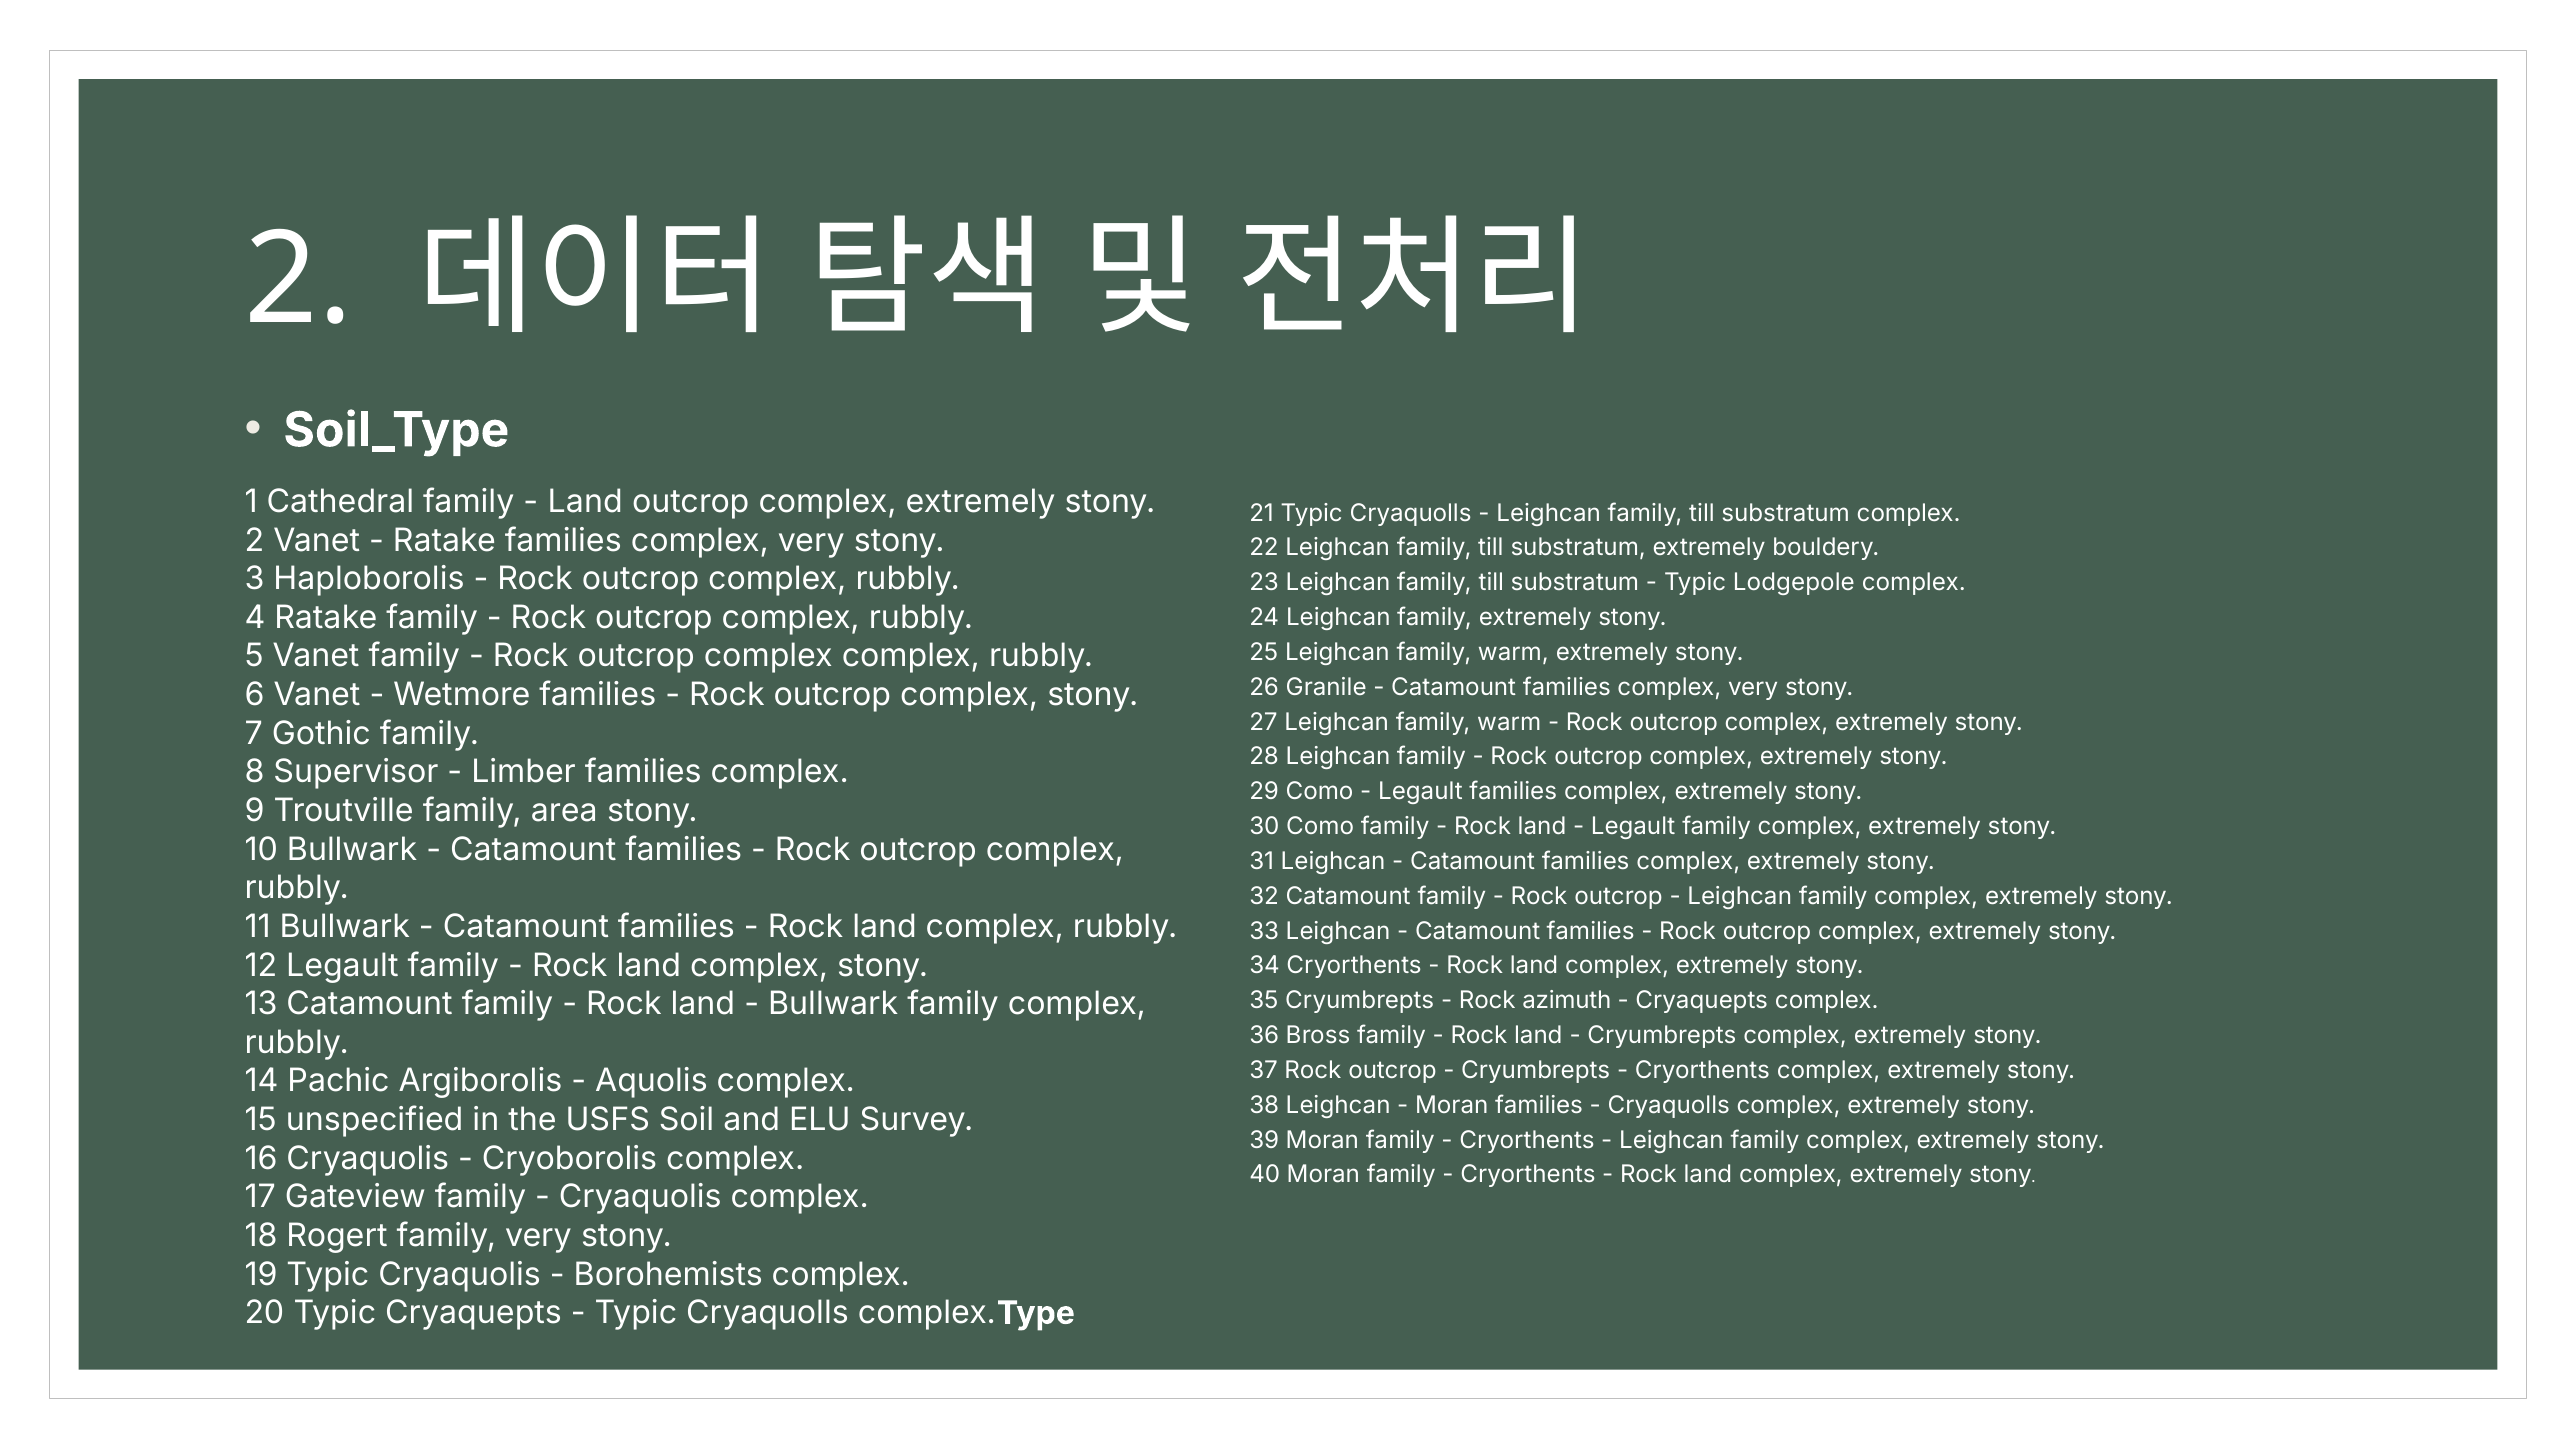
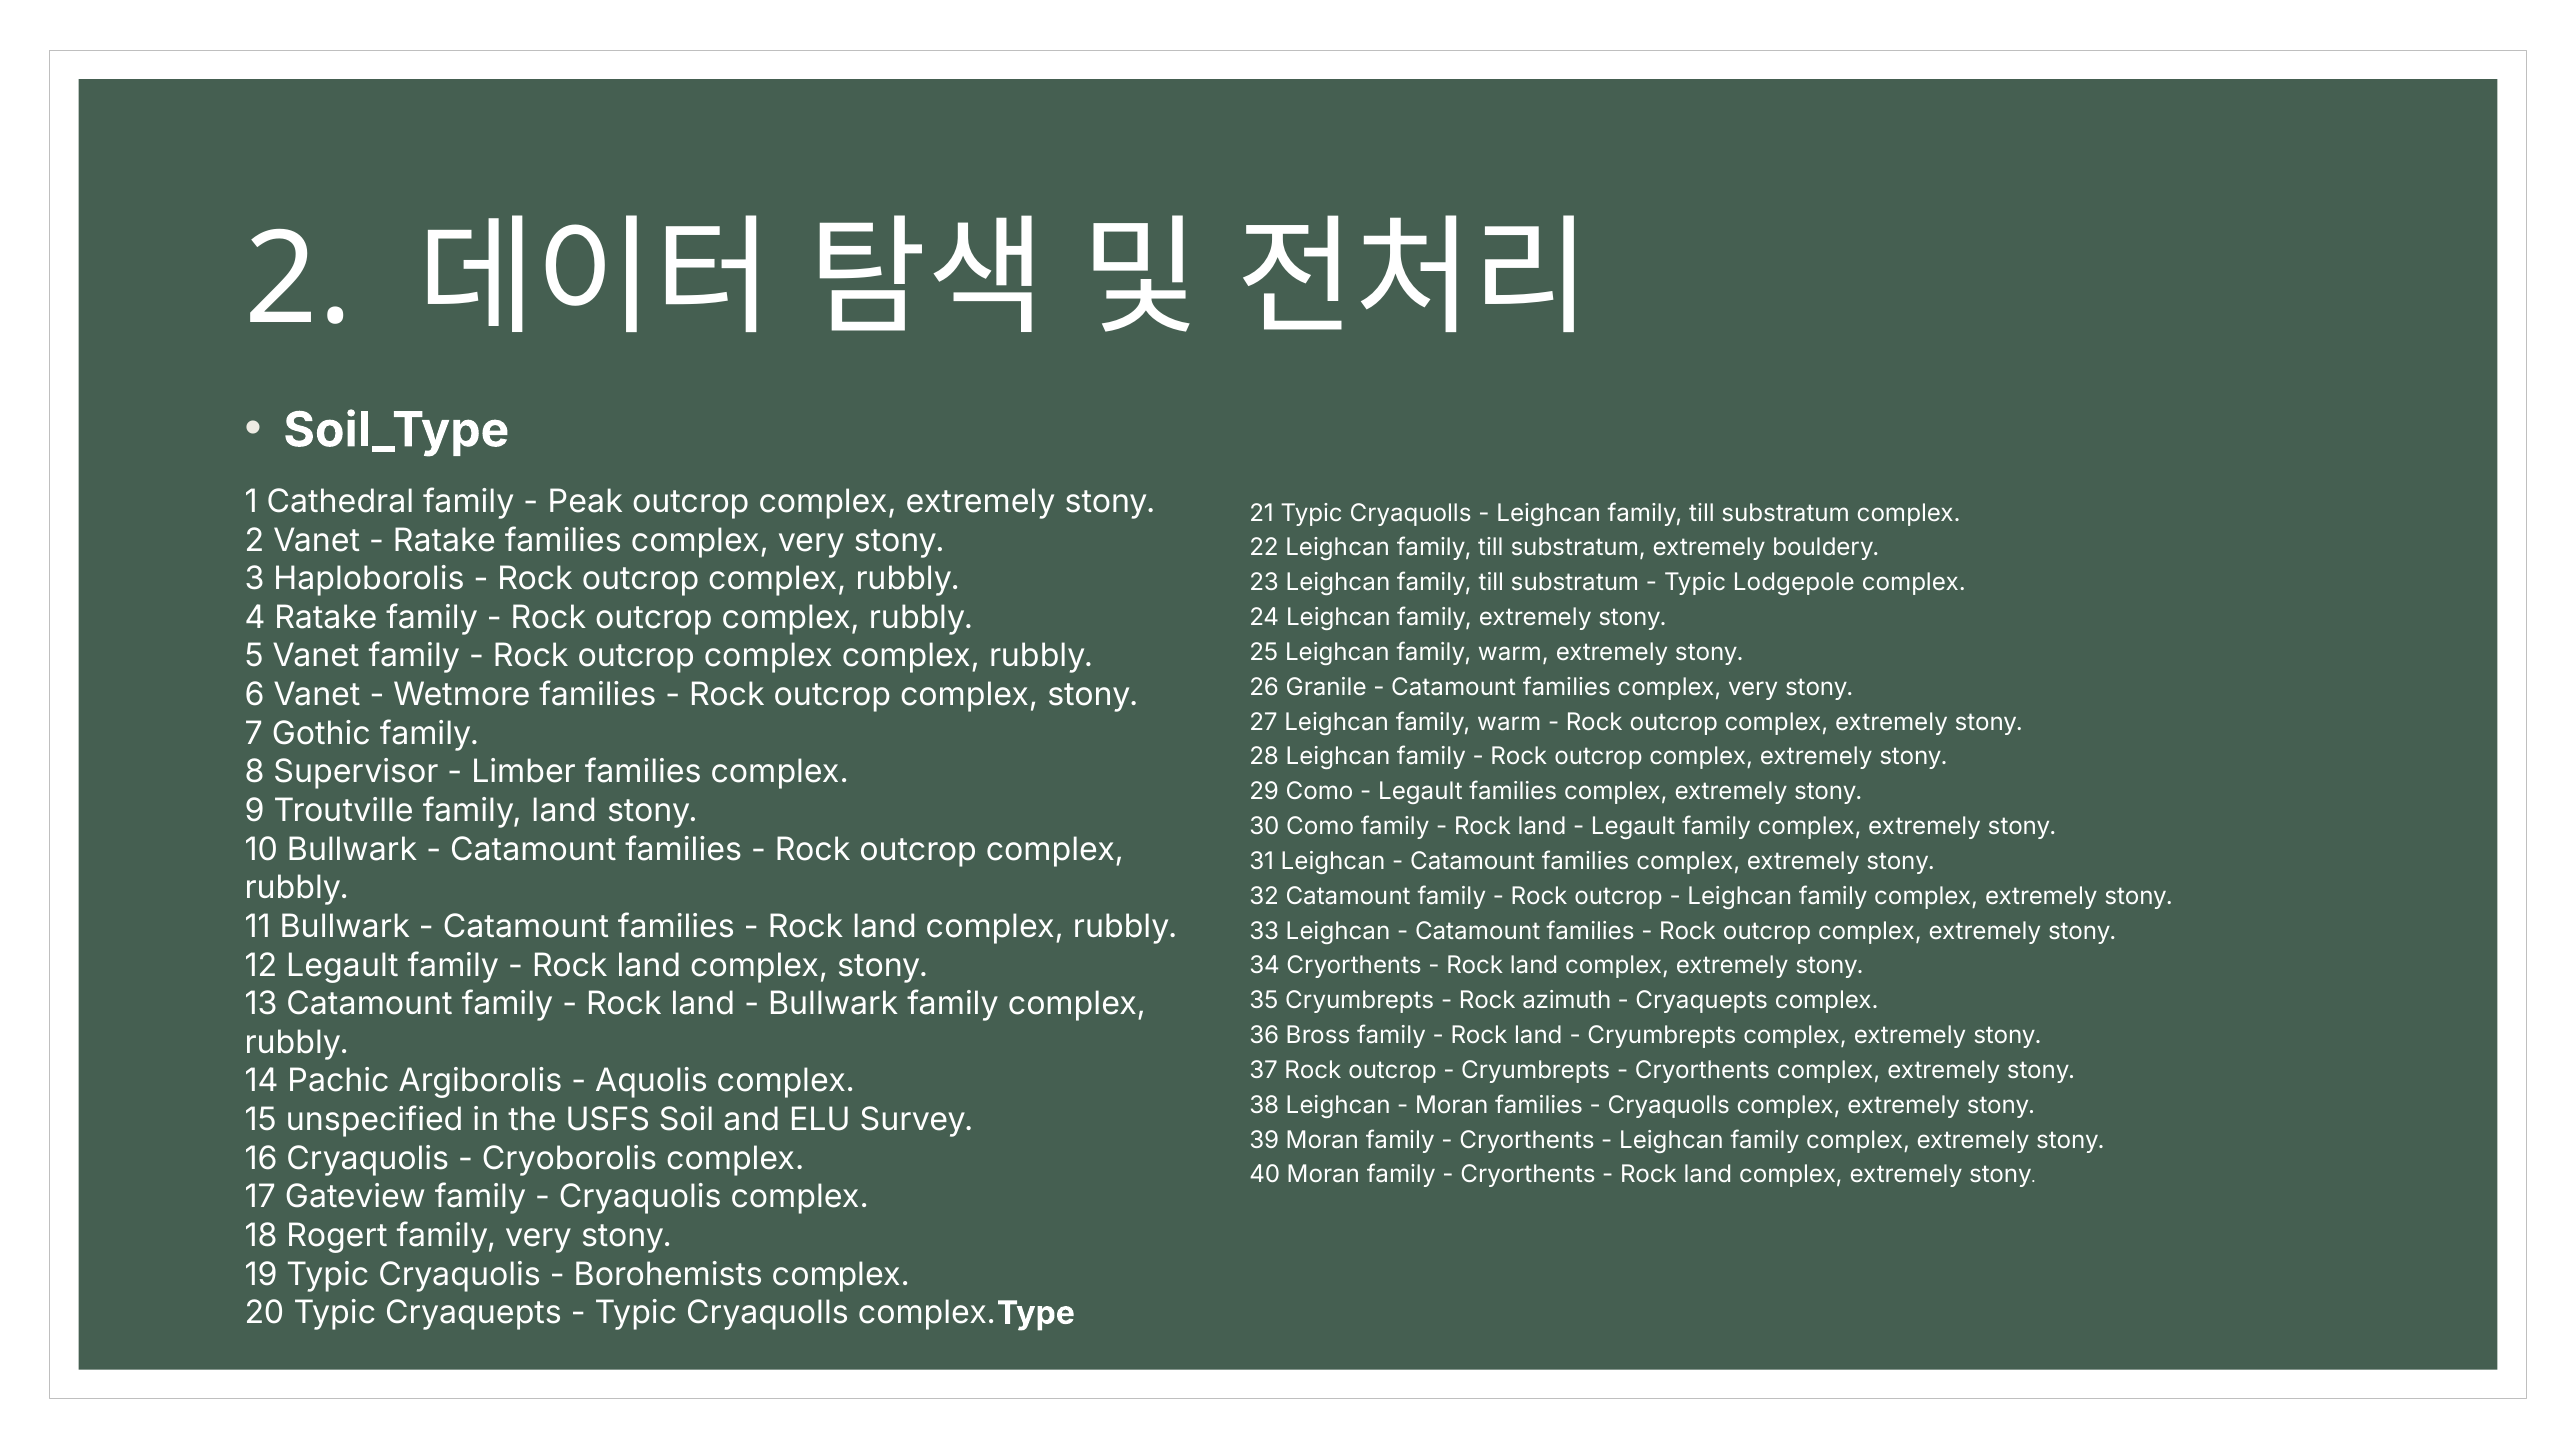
Land at (585, 502): Land -> Peak
family area: area -> land
